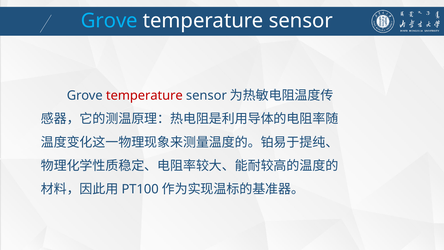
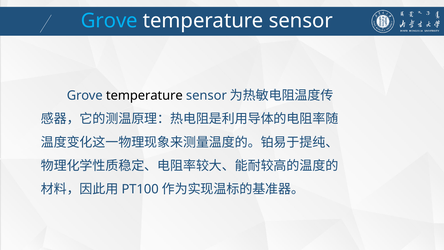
temperature at (144, 96) colour: red -> black
